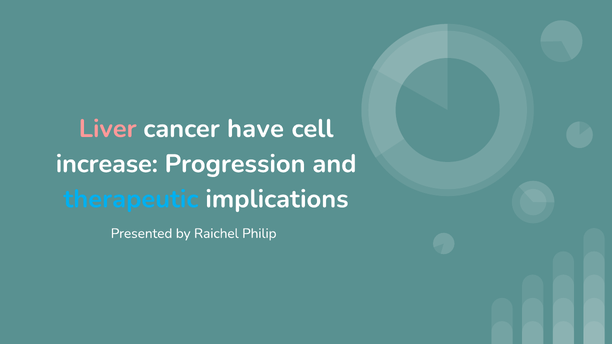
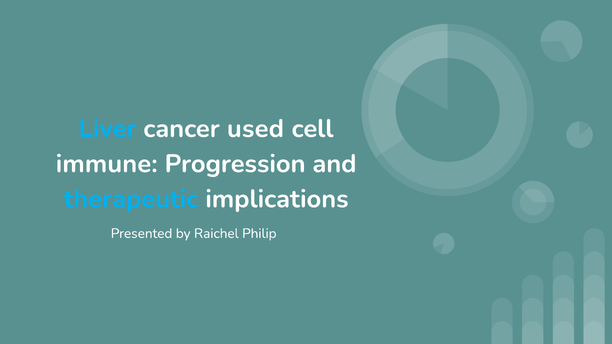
Liver colour: pink -> light blue
have: have -> used
increase: increase -> immune
